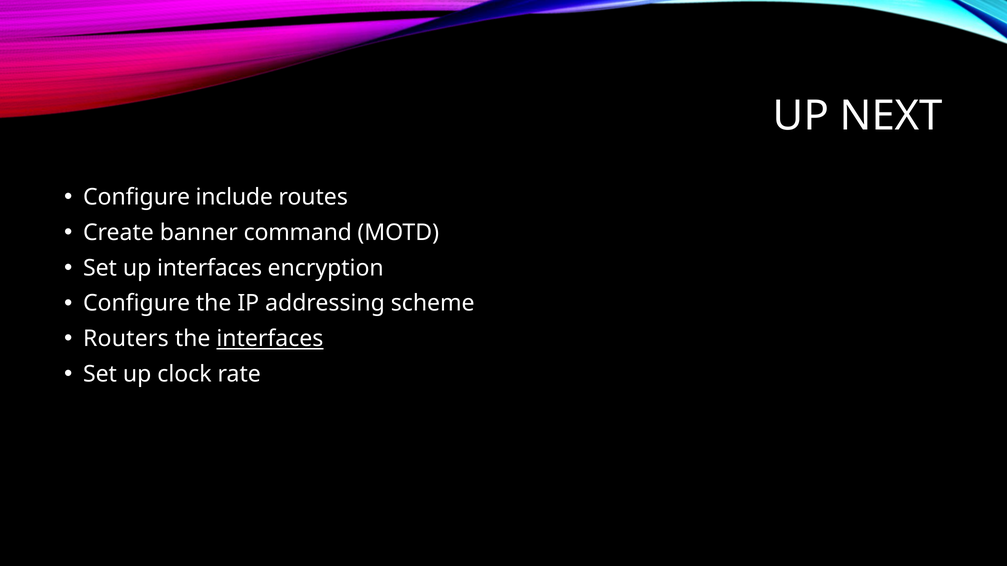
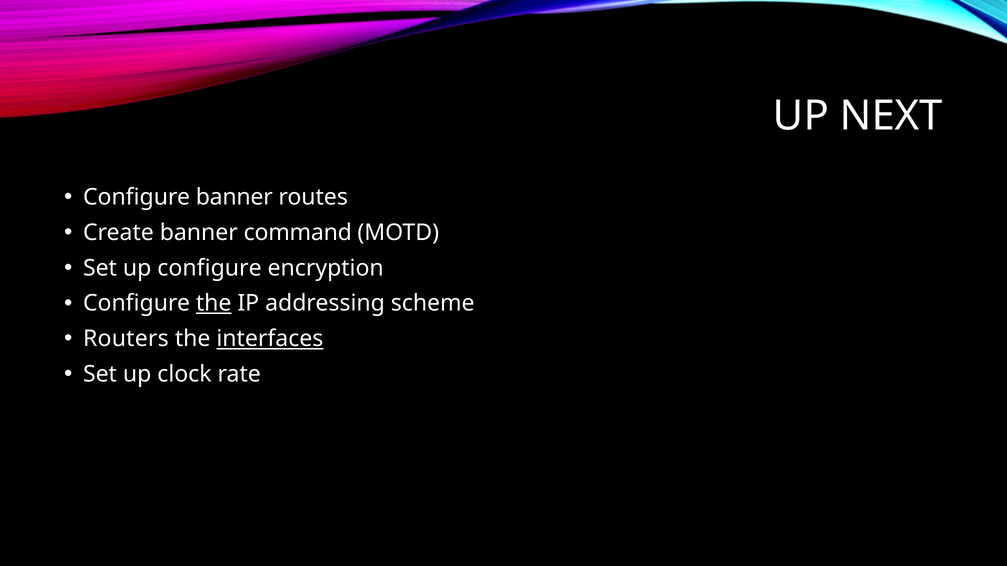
Configure include: include -> banner
up interfaces: interfaces -> configure
the at (214, 304) underline: none -> present
